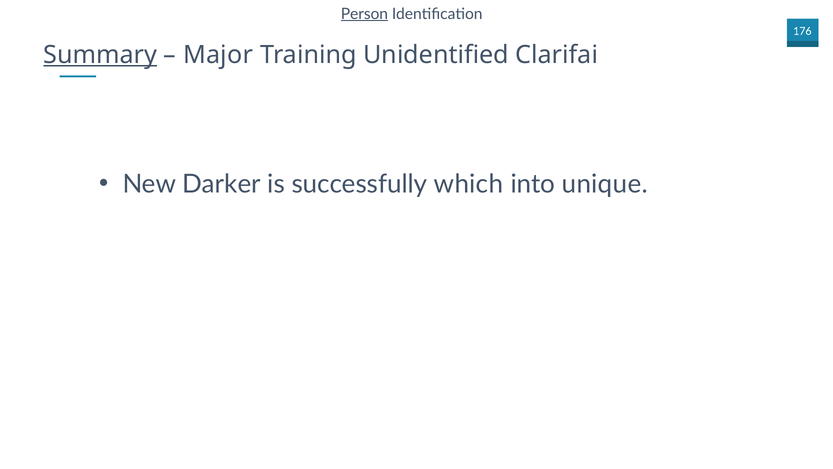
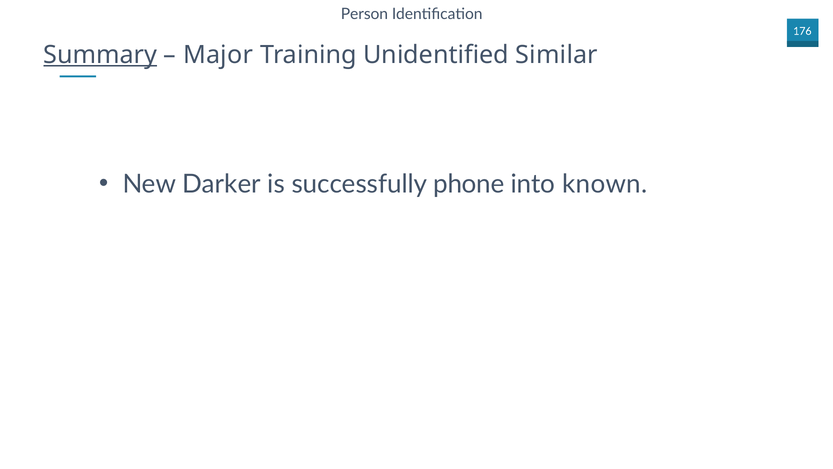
Person underline: present -> none
Clarifai: Clarifai -> Similar
which: which -> phone
unique: unique -> known
